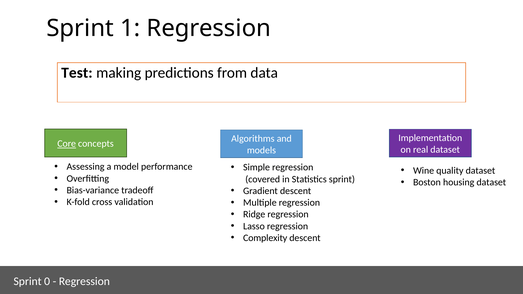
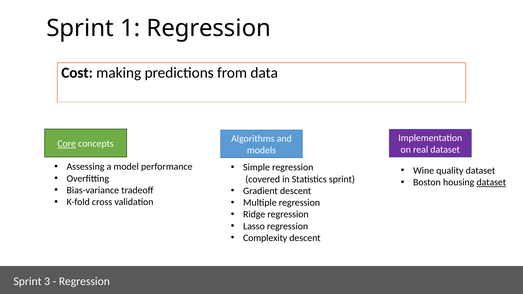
Test: Test -> Cost
dataset at (491, 182) underline: none -> present
0: 0 -> 3
